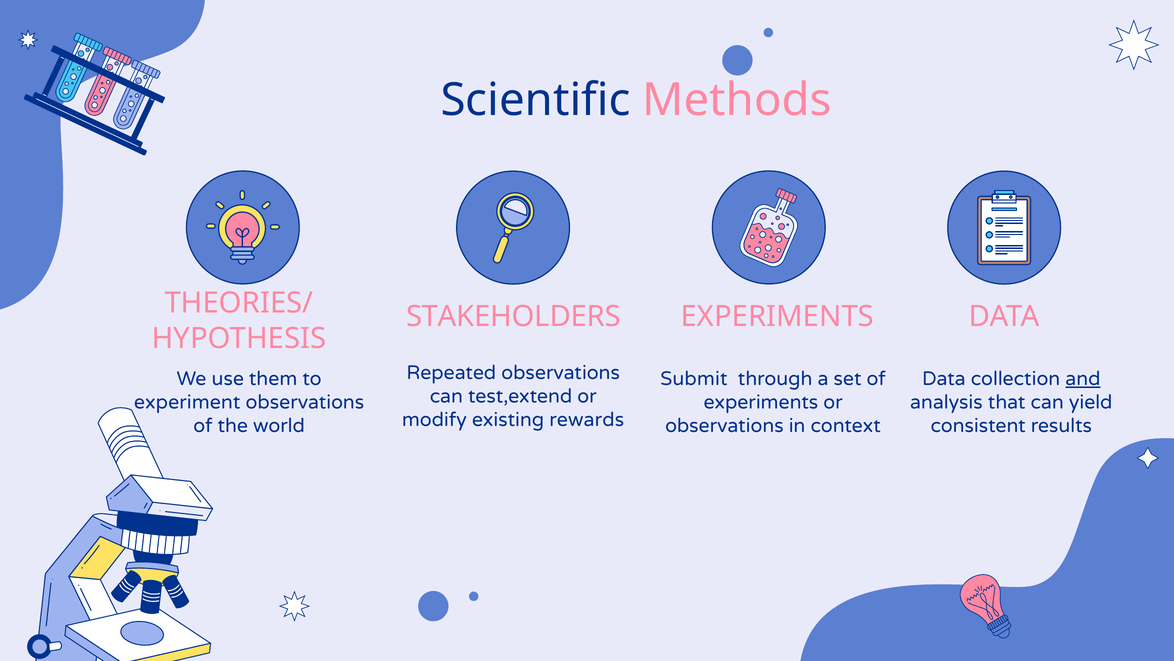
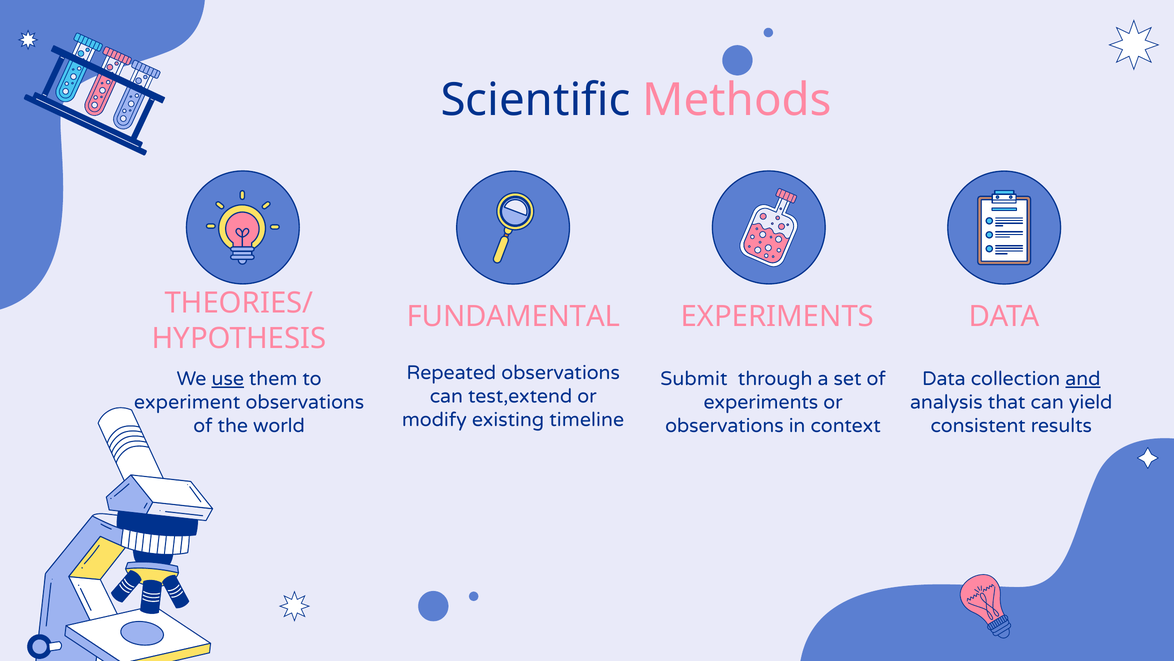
STAKEHOLDERS: STAKEHOLDERS -> FUNDAMENTAL
use underline: none -> present
rewards: rewards -> timeline
